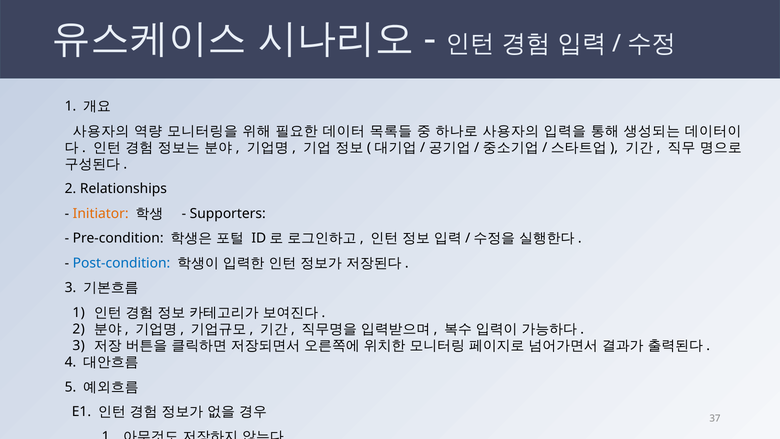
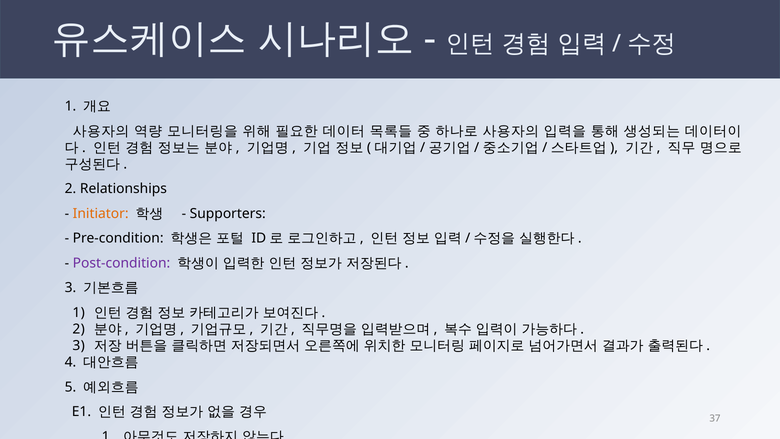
Post-condition colour: blue -> purple
